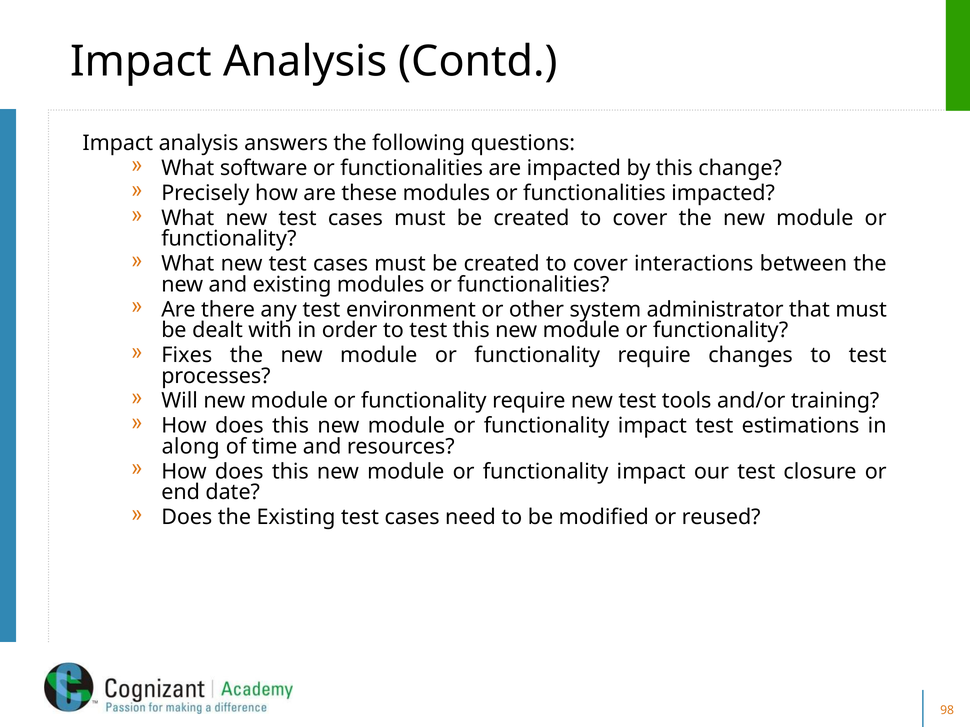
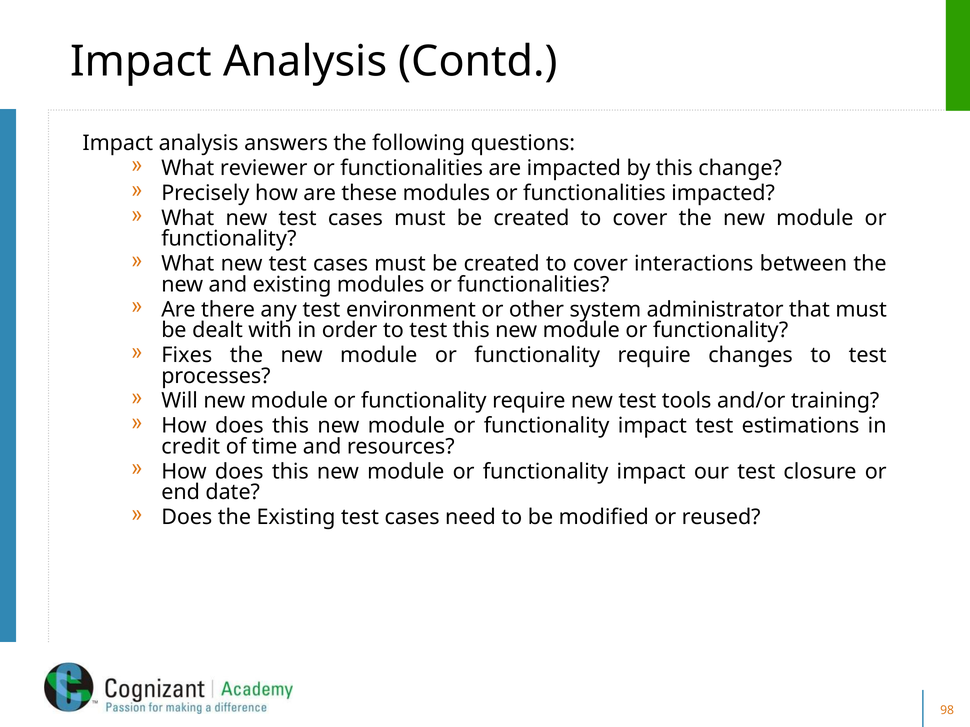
software: software -> reviewer
along: along -> credit
